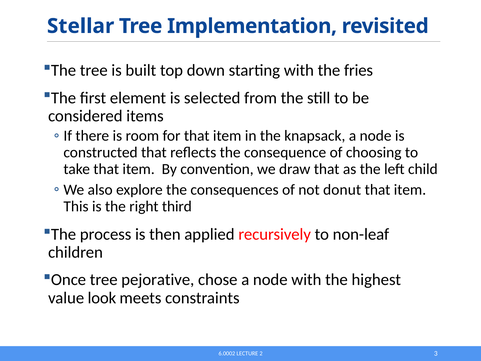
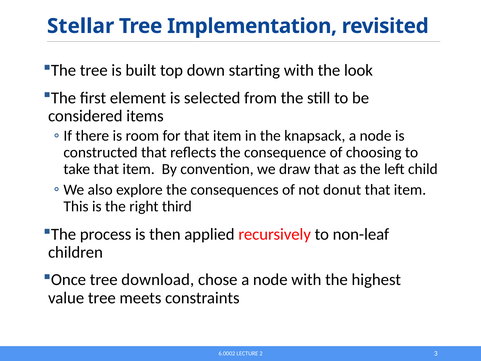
fries: fries -> look
pejorative: pejorative -> download
value look: look -> tree
